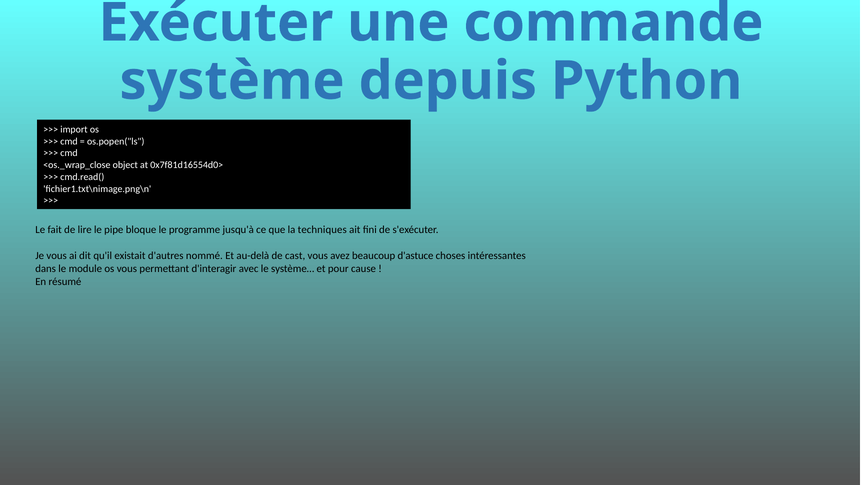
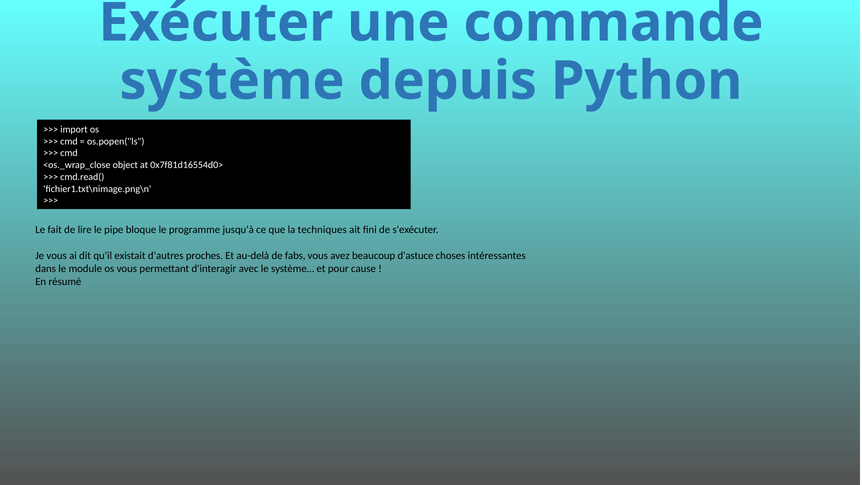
nommé: nommé -> proches
cast: cast -> fabs
